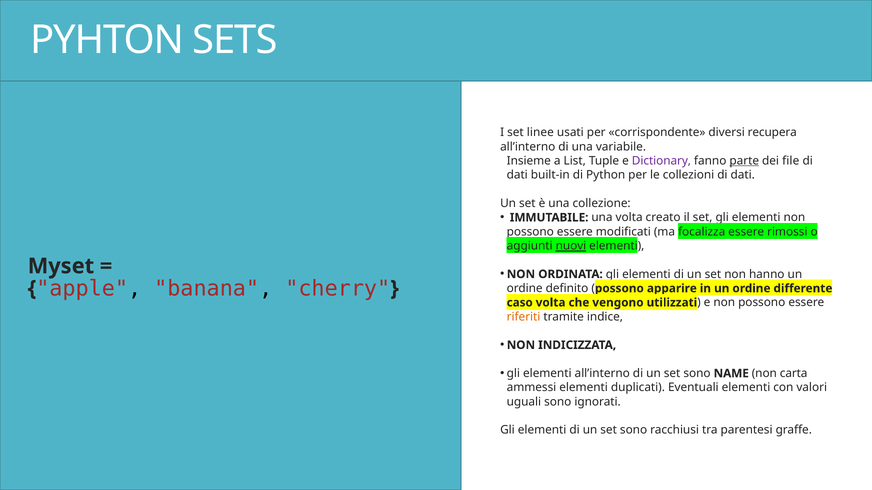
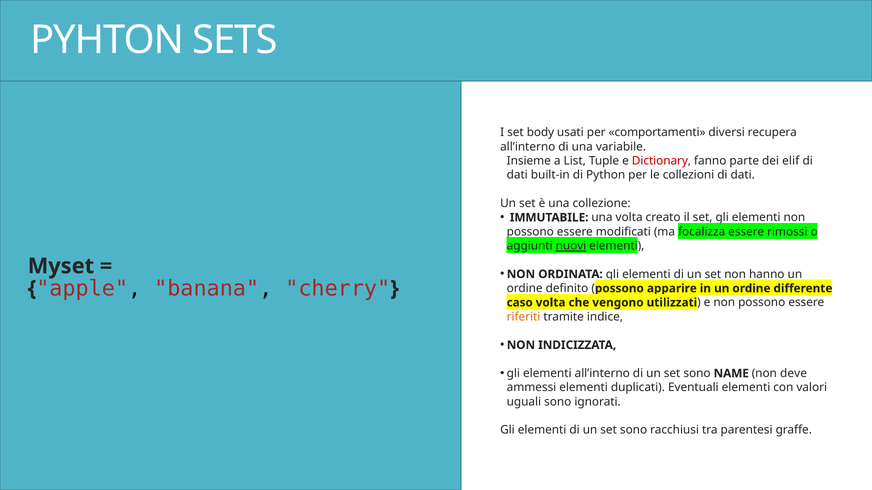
linee: linee -> body
corrispondente: corrispondente -> comportamenti
Dictionary colour: purple -> red
parte underline: present -> none
file: file -> elif
carta: carta -> deve
